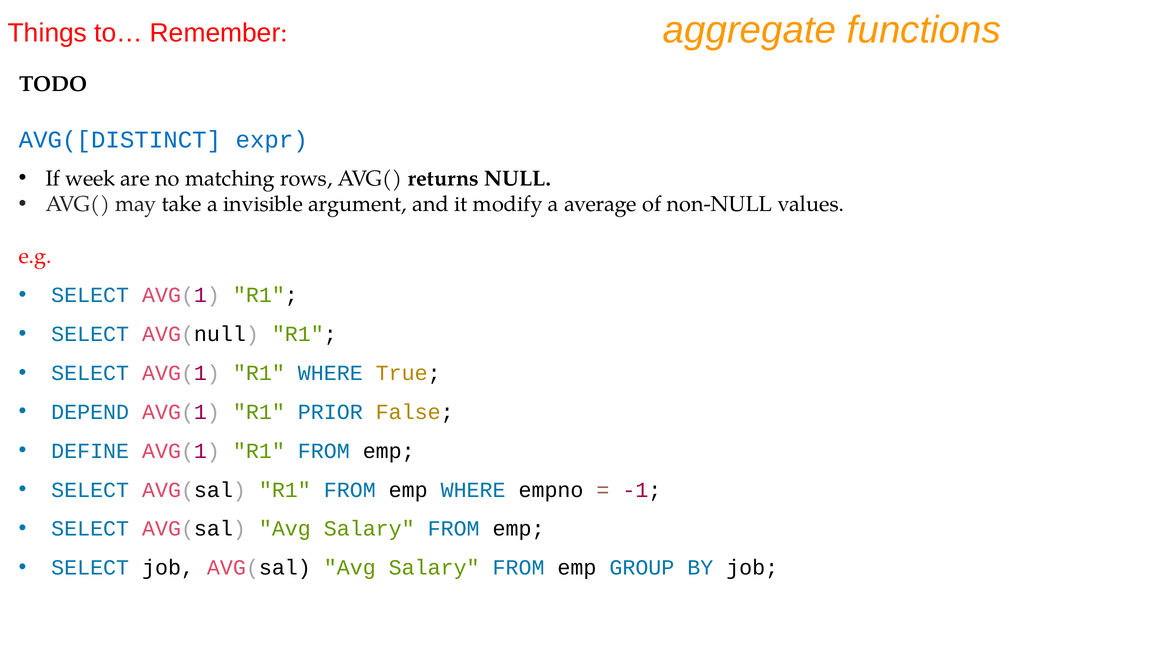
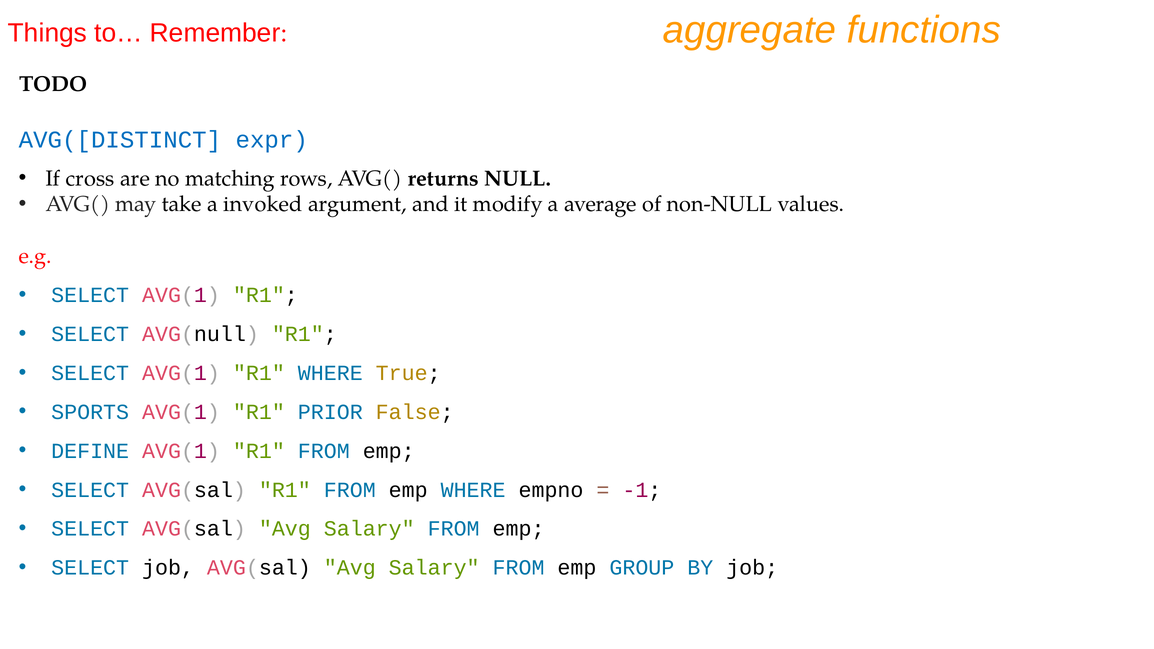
week: week -> cross
invisible: invisible -> invoked
DEPEND: DEPEND -> SPORTS
